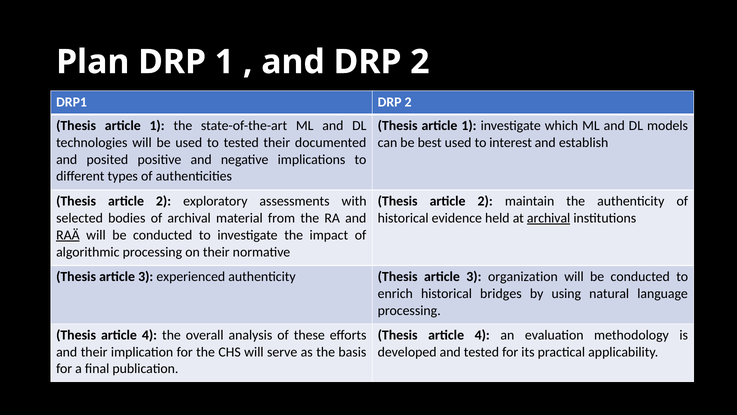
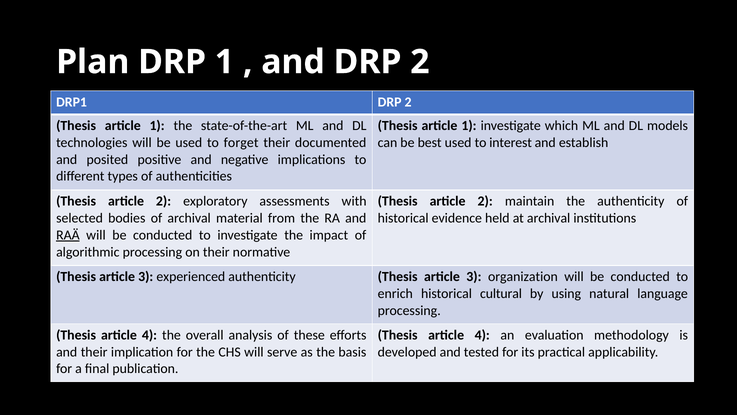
to tested: tested -> forget
archival at (549, 218) underline: present -> none
bridges: bridges -> cultural
